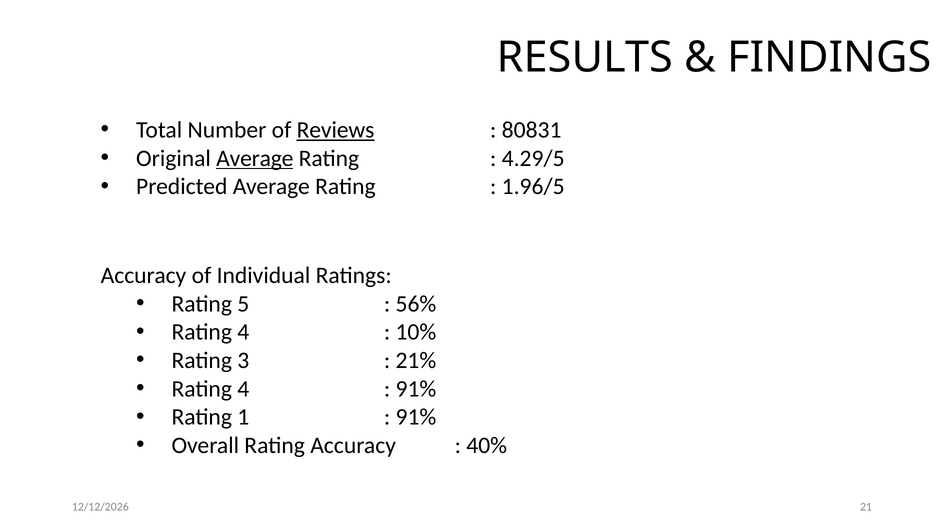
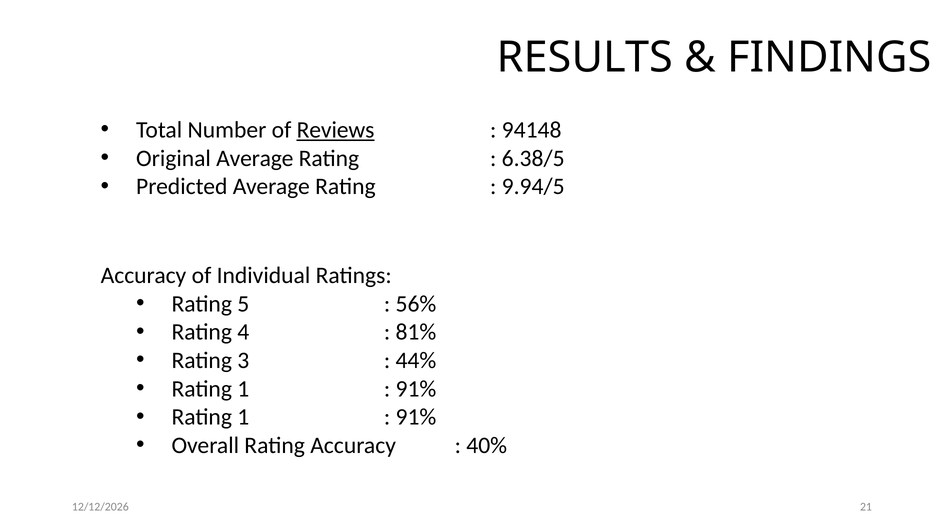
80831: 80831 -> 94148
Average at (255, 158) underline: present -> none
4.29/5: 4.29/5 -> 6.38/5
1.96/5: 1.96/5 -> 9.94/5
10%: 10% -> 81%
21%: 21% -> 44%
4 at (243, 389): 4 -> 1
